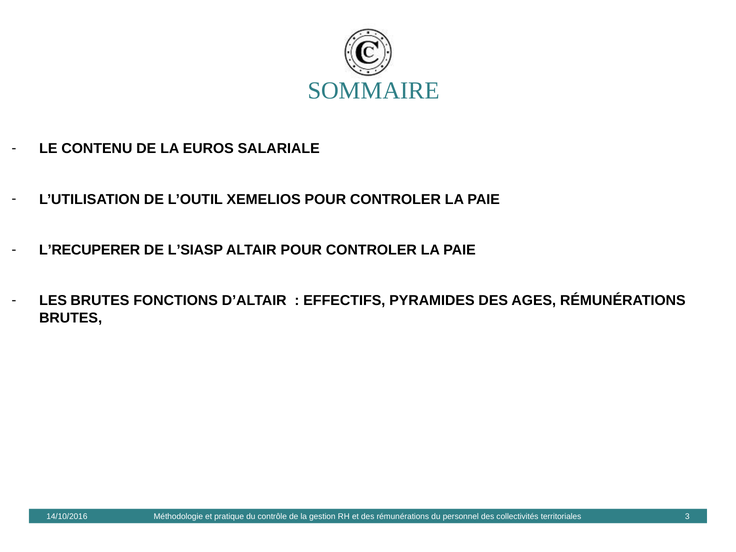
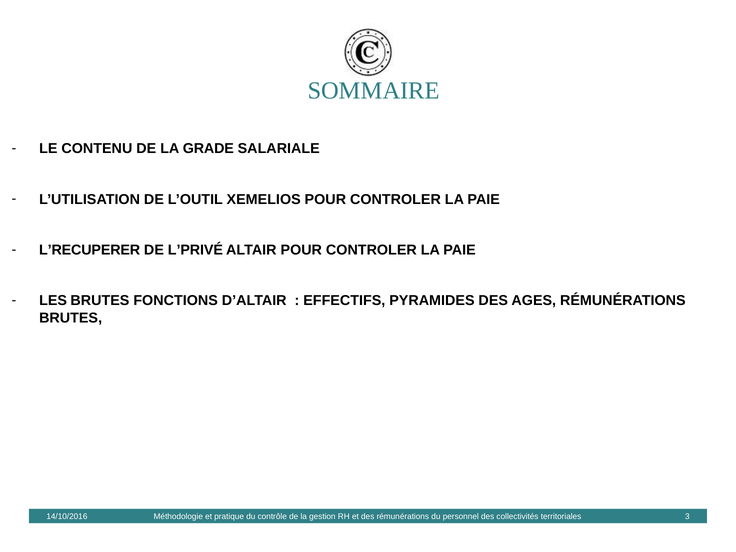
EUROS: EUROS -> GRADE
L’SIASP: L’SIASP -> L’PRIVÉ
